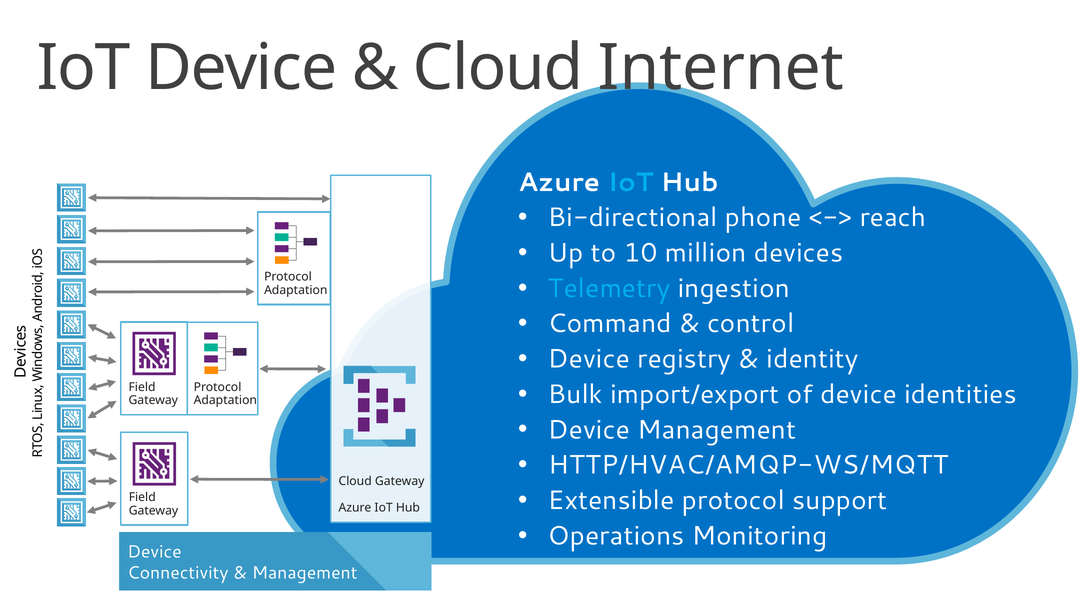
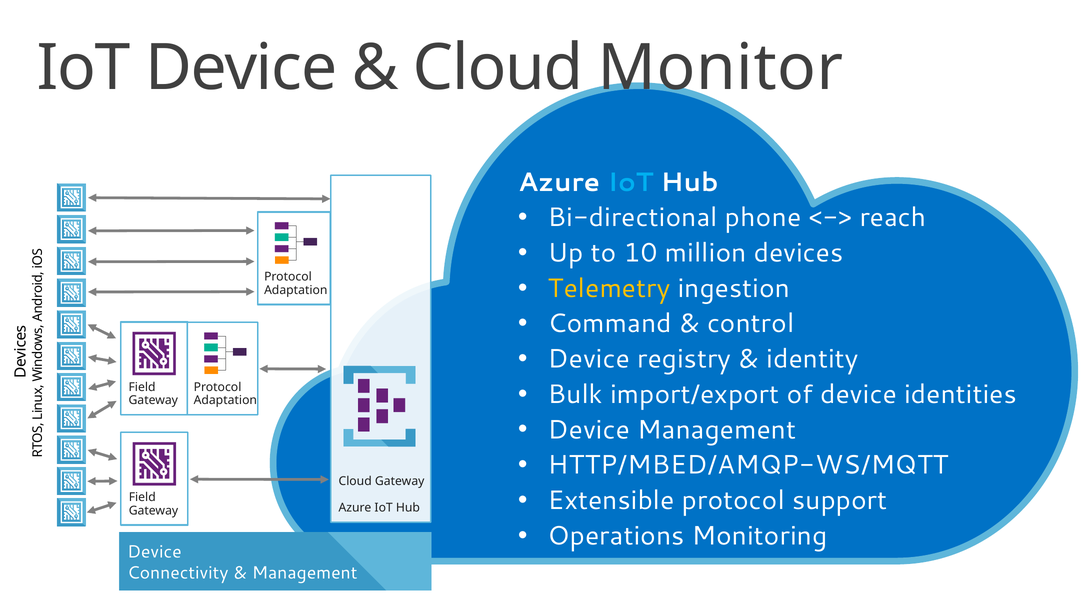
Internet: Internet -> Monitor
Telemetry colour: light blue -> yellow
HTTP/HVAC/AMQP-WS/MQTT: HTTP/HVAC/AMQP-WS/MQTT -> HTTP/MBED/AMQP-WS/MQTT
